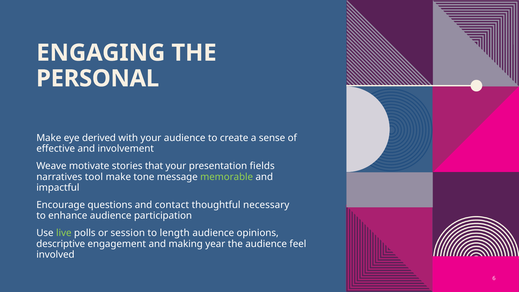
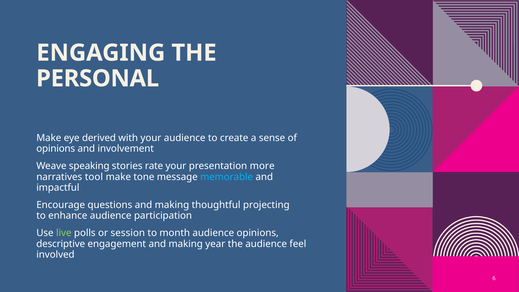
effective at (56, 149): effective -> opinions
motivate: motivate -> speaking
that: that -> rate
fields: fields -> more
memorable colour: light green -> light blue
questions and contact: contact -> making
necessary: necessary -> projecting
length: length -> month
